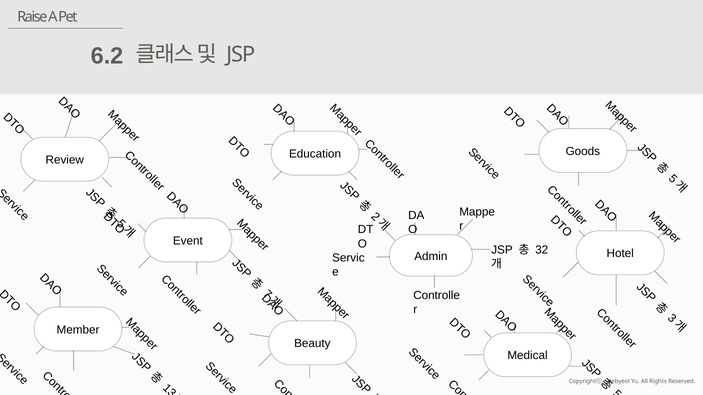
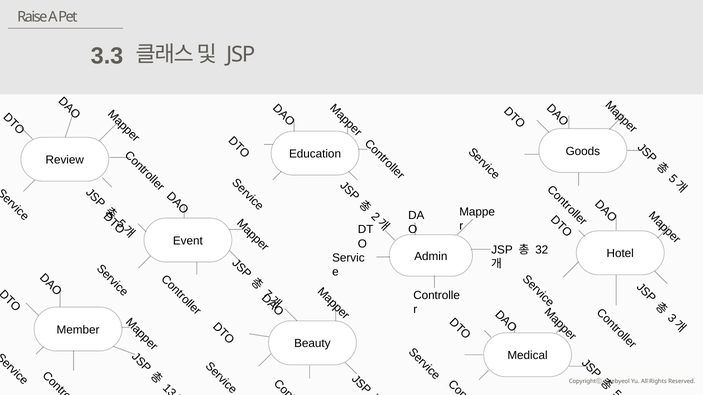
6.2: 6.2 -> 3.3
